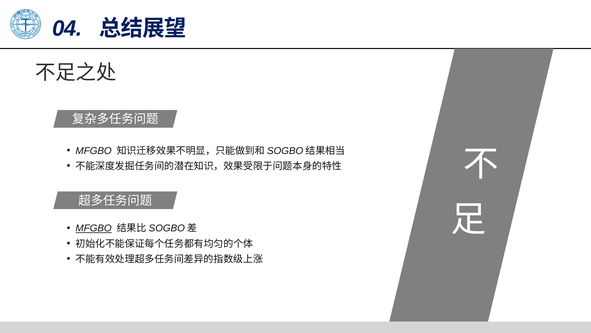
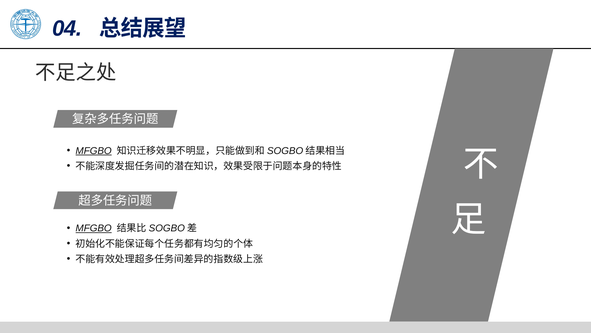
MFGBO at (94, 151) underline: none -> present
